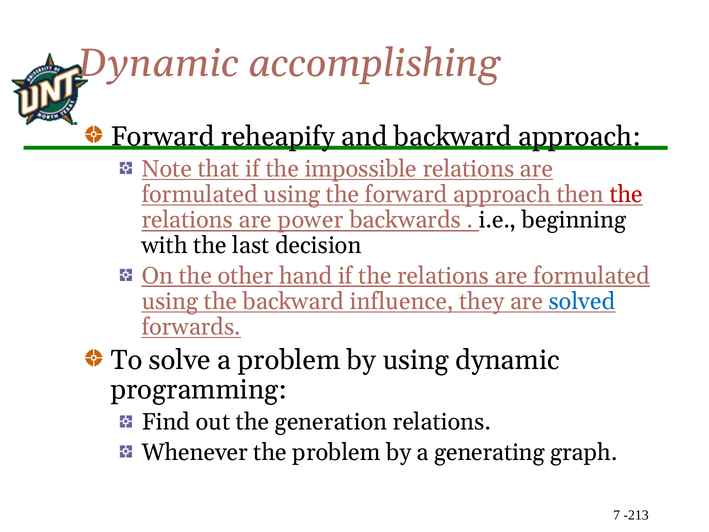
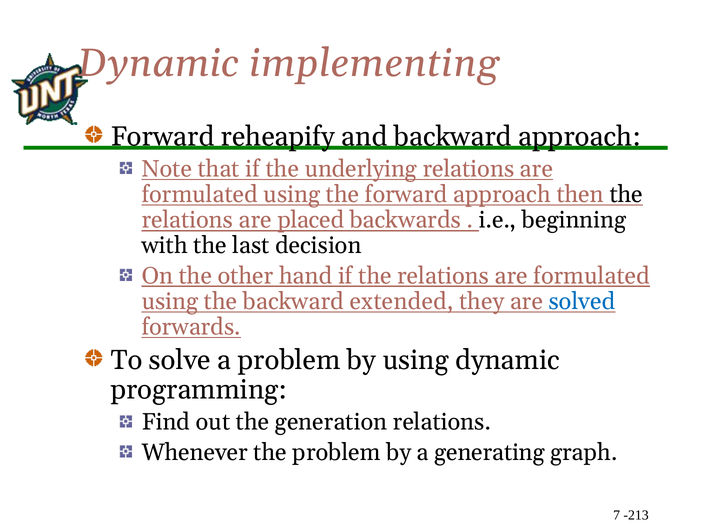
accomplishing: accomplishing -> implementing
impossible: impossible -> underlying
the at (626, 194) colour: red -> black
power: power -> placed
influence: influence -> extended
